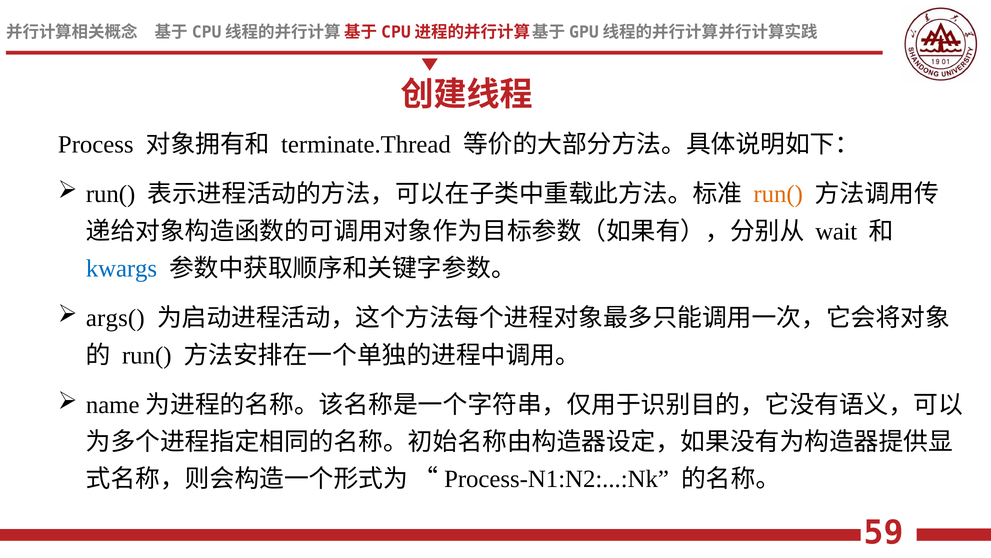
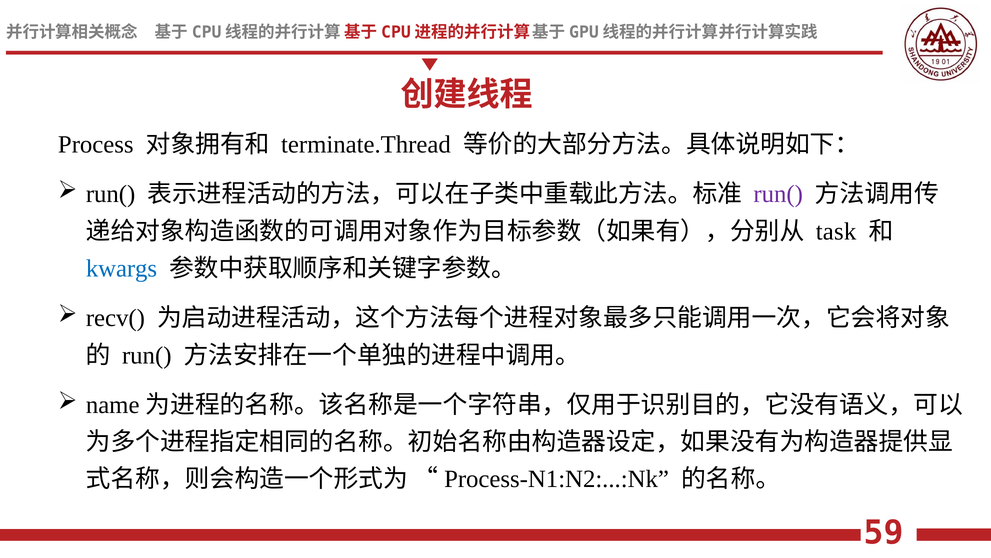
run( at (778, 194) colour: orange -> purple
wait: wait -> task
args(: args( -> recv(
